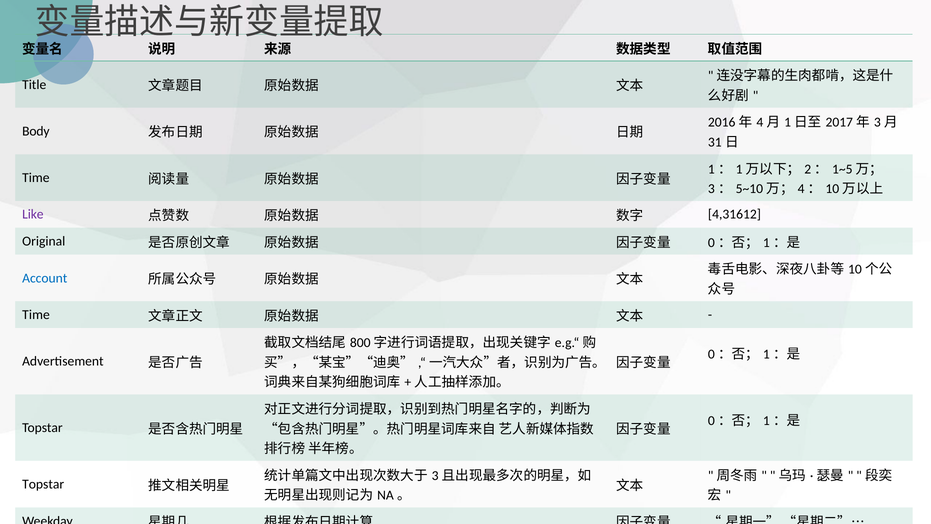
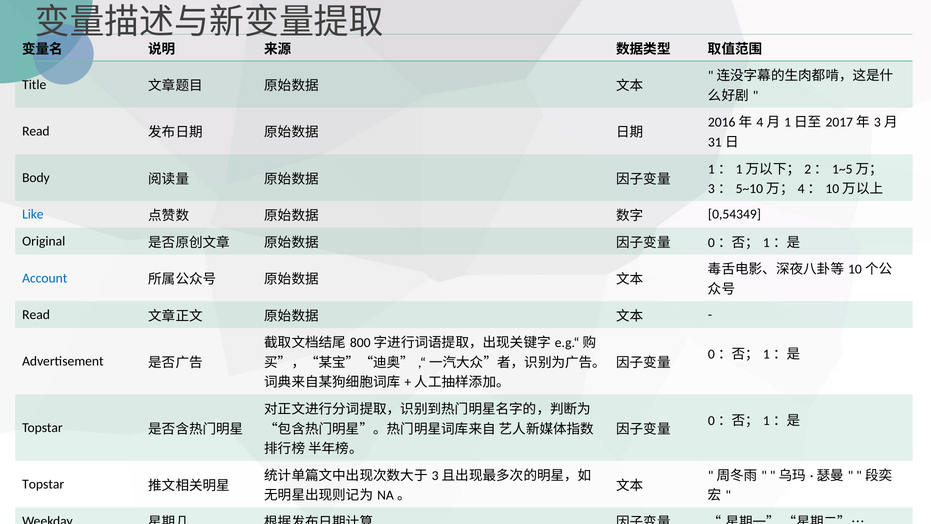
Body at (36, 131): Body -> Read
Time at (36, 178): Time -> Body
Like colour: purple -> blue
4,31612: 4,31612 -> 0,54349
Time at (36, 315): Time -> Read
